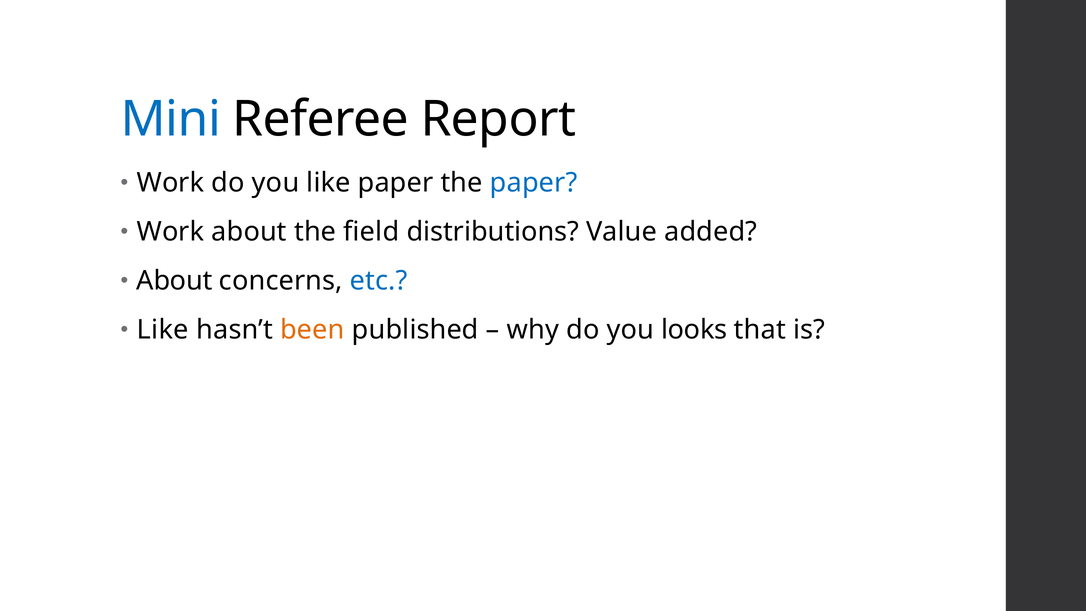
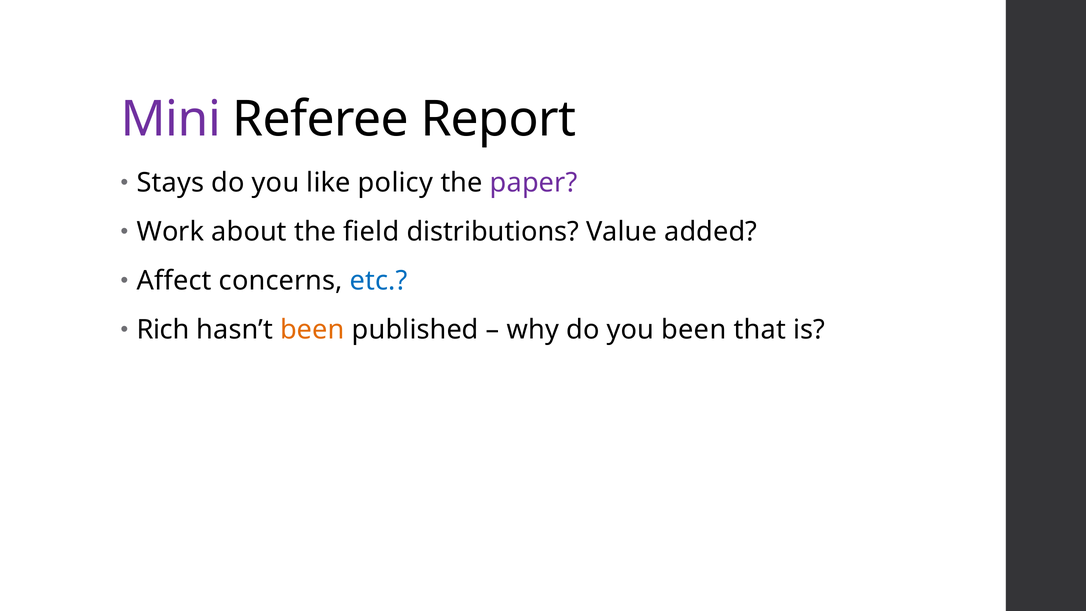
Mini colour: blue -> purple
Work at (170, 183): Work -> Stays
like paper: paper -> policy
paper at (534, 183) colour: blue -> purple
About at (174, 281): About -> Affect
Like at (163, 330): Like -> Rich
you looks: looks -> been
